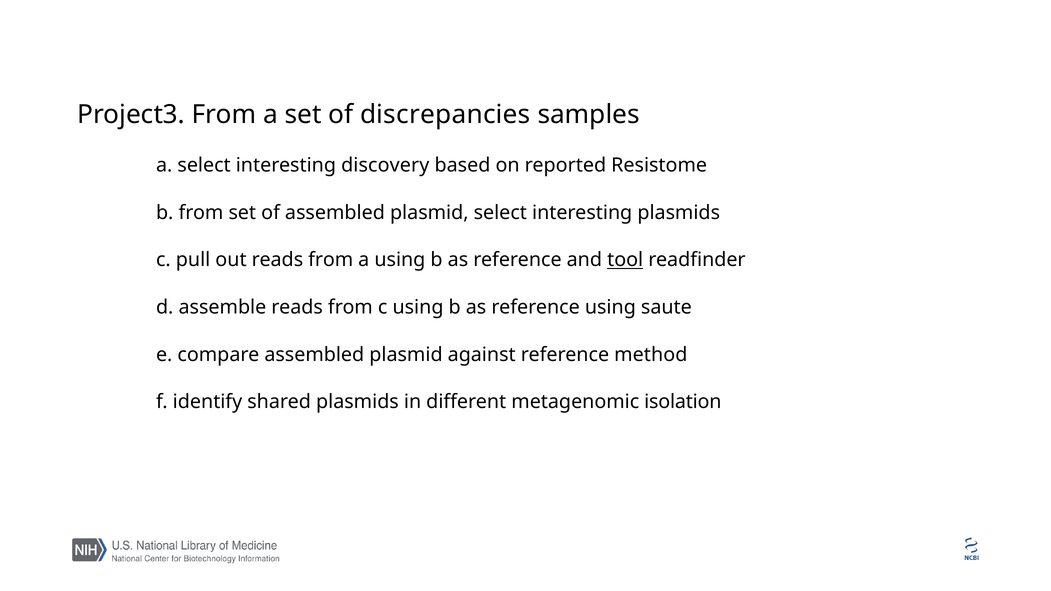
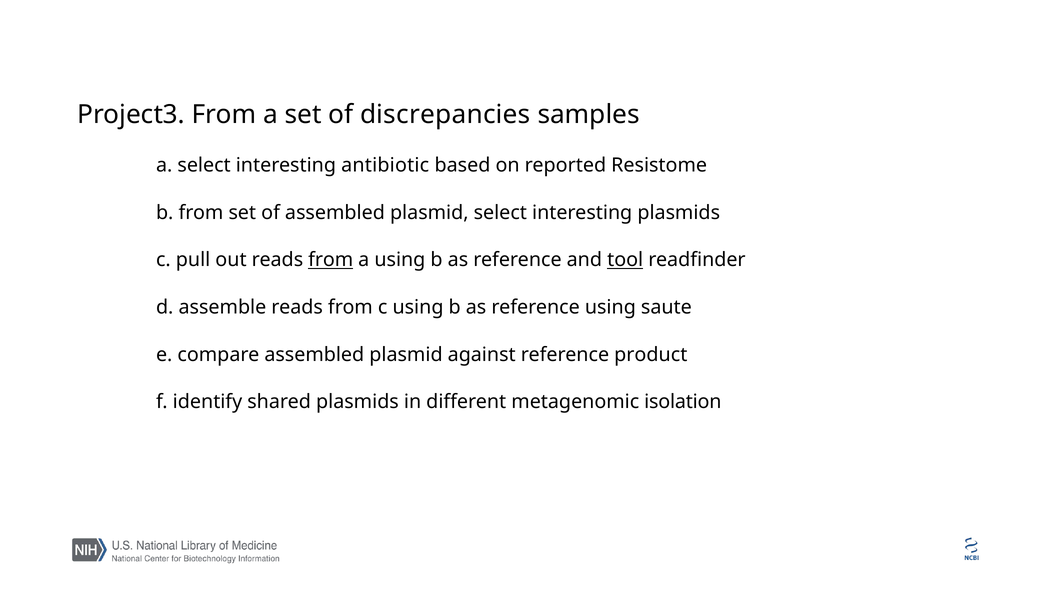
discovery: discovery -> antibiotic
from at (331, 260) underline: none -> present
method: method -> product
